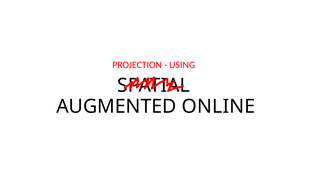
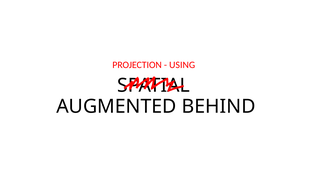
ONLINE: ONLINE -> BEHIND
